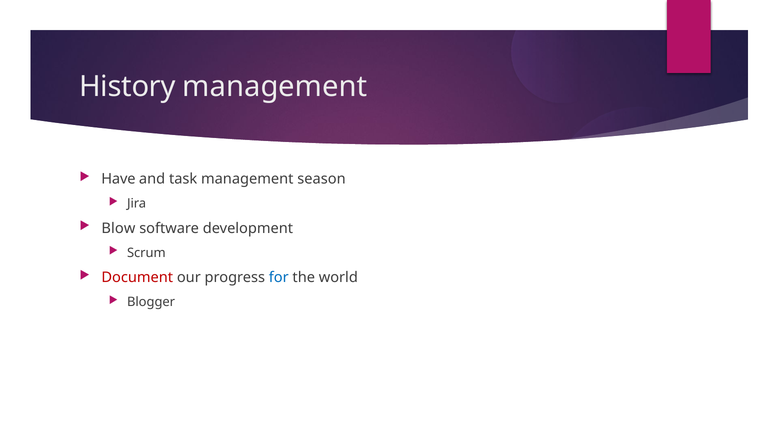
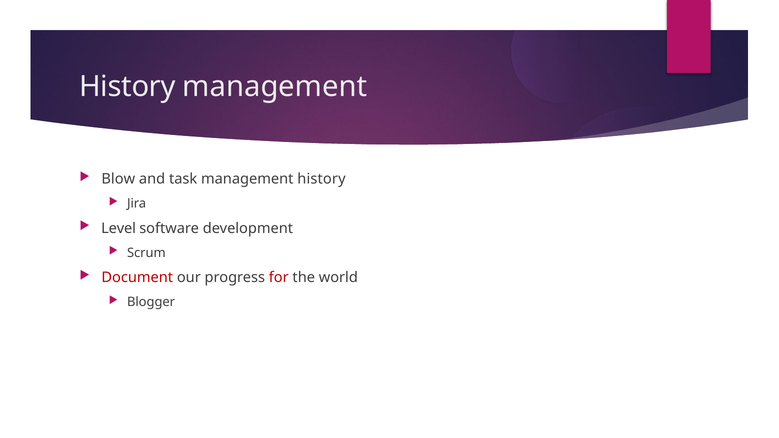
Have: Have -> Blow
management season: season -> history
Blow: Blow -> Level
for colour: blue -> red
